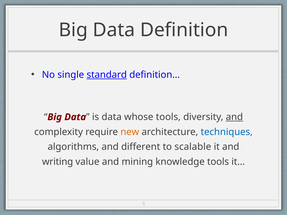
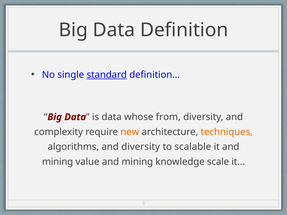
whose tools: tools -> from
and at (234, 117) underline: present -> none
techniques colour: blue -> orange
and different: different -> diversity
writing at (58, 162): writing -> mining
knowledge tools: tools -> scale
